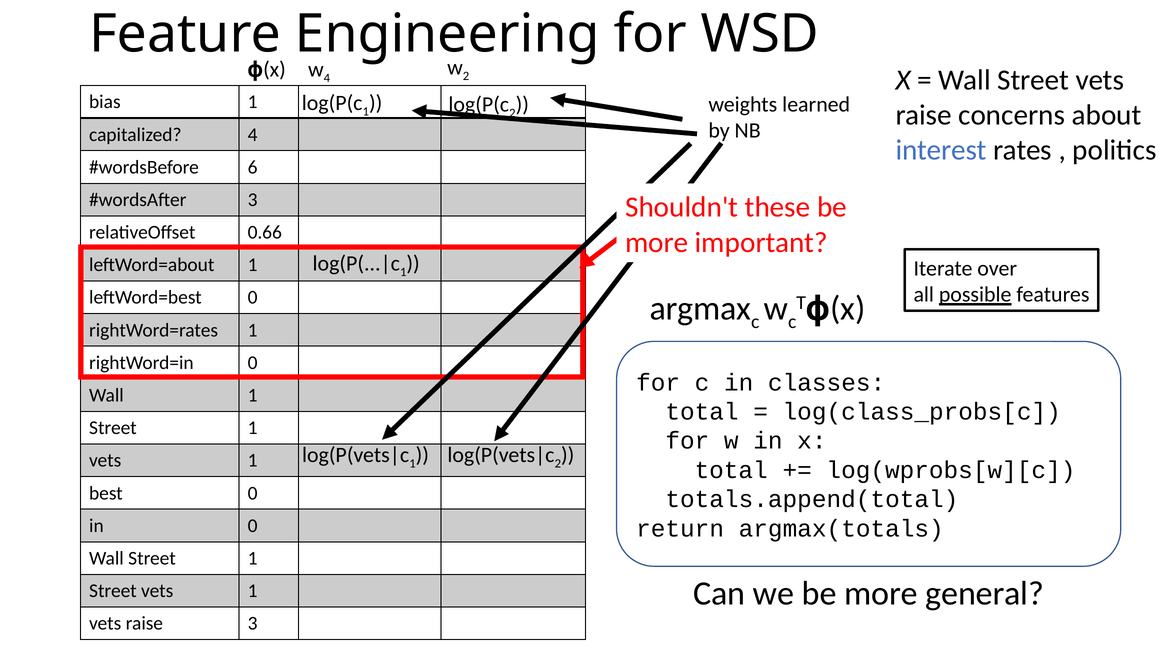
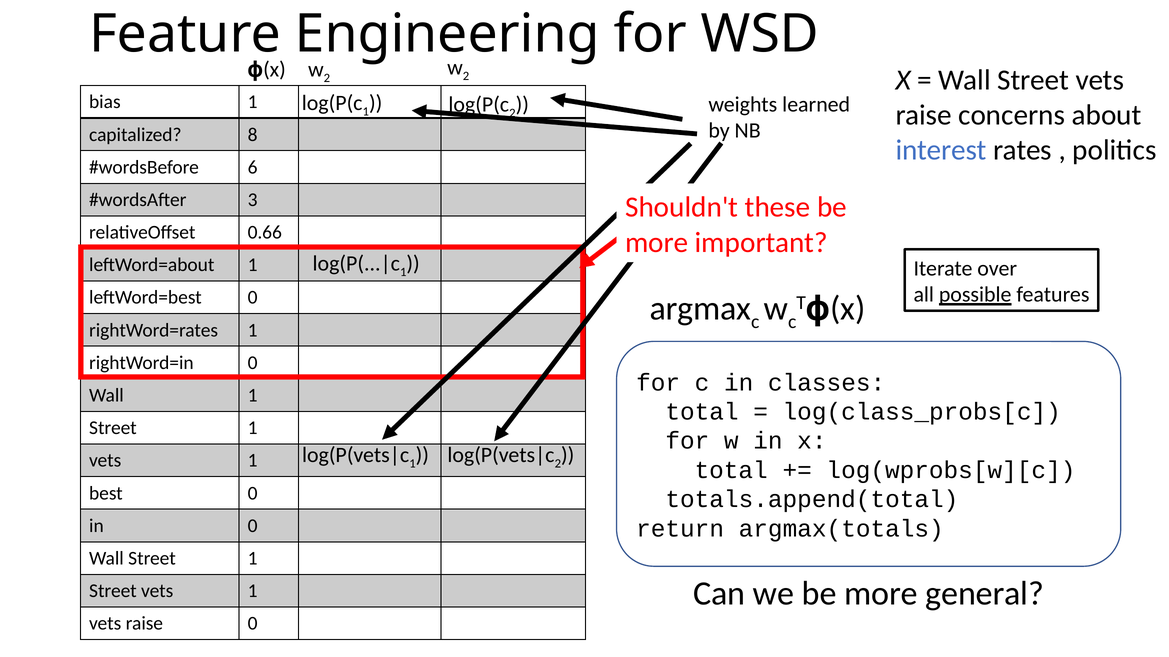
4 at (327, 78): 4 -> 2
capitalized 4: 4 -> 8
raise 3: 3 -> 0
